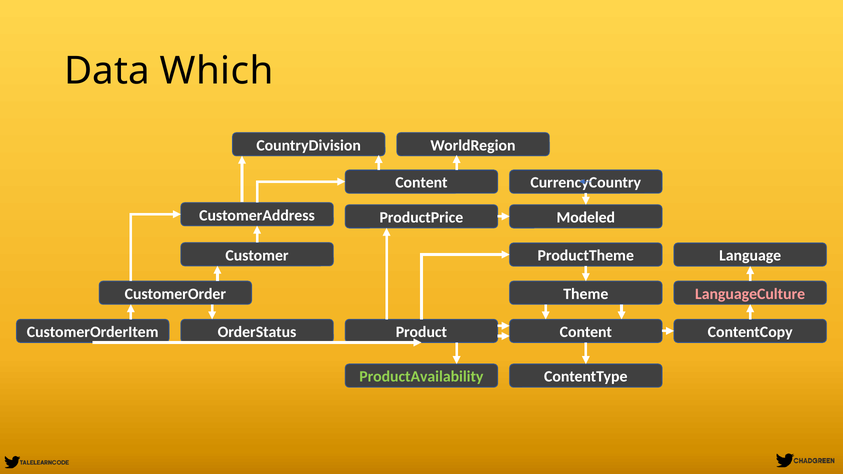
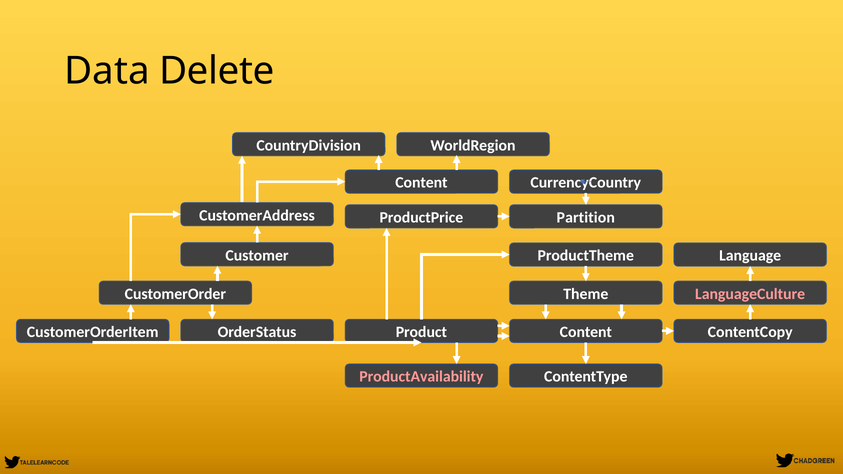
Which: Which -> Delete
Modeled: Modeled -> Partition
ProductAvailability colour: light green -> pink
